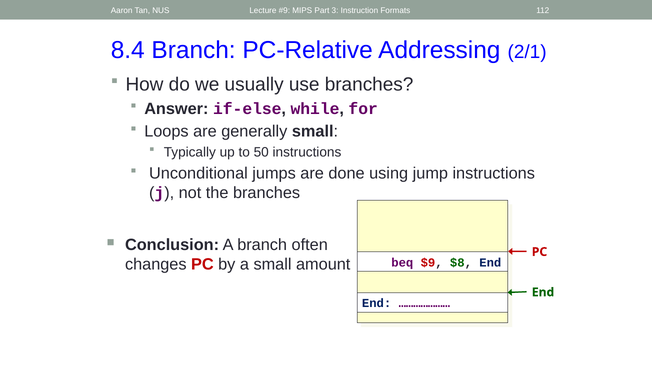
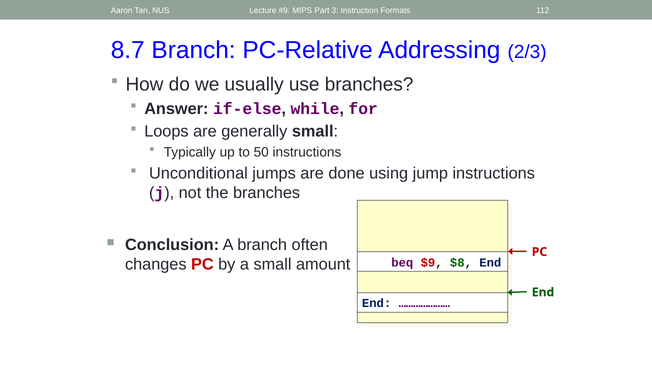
8.4: 8.4 -> 8.7
2/1: 2/1 -> 2/3
